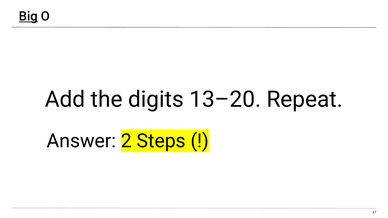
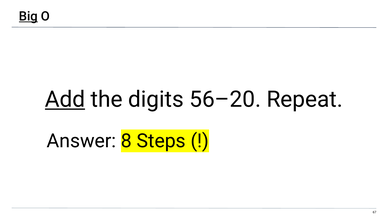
Add underline: none -> present
13–20: 13–20 -> 56–20
2: 2 -> 8
